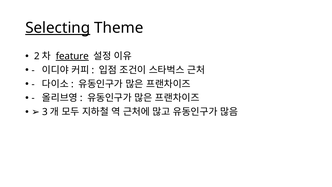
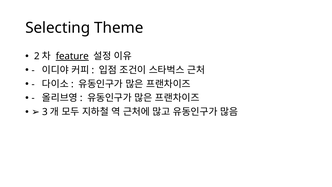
Selecting underline: present -> none
